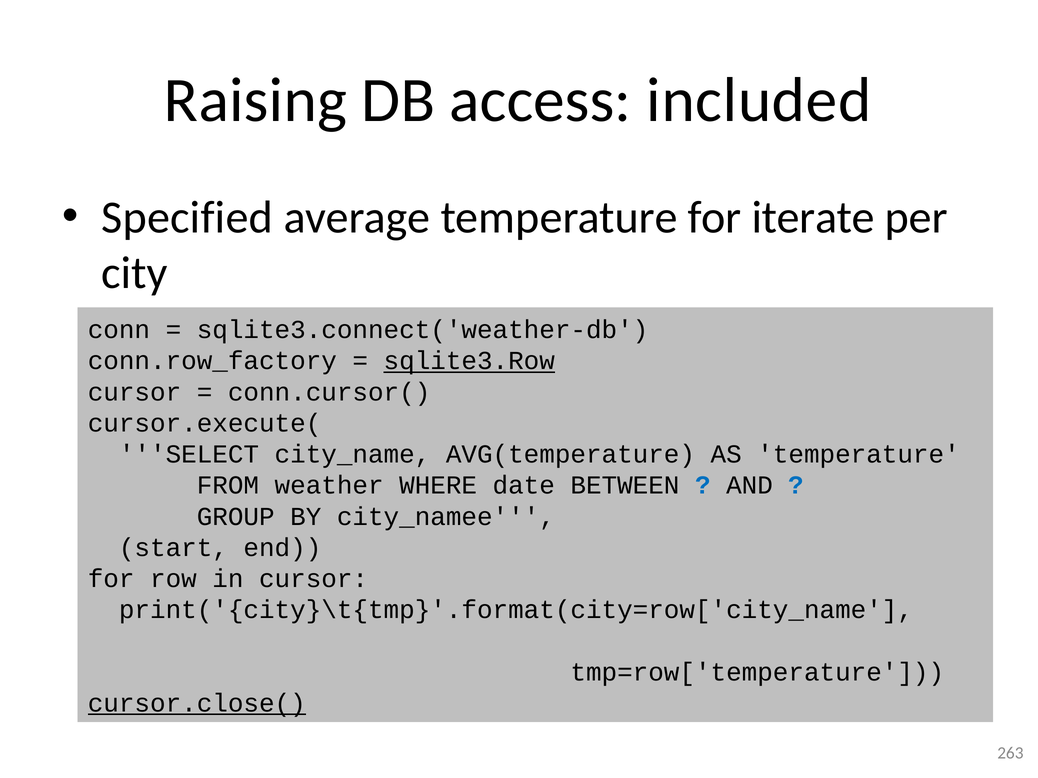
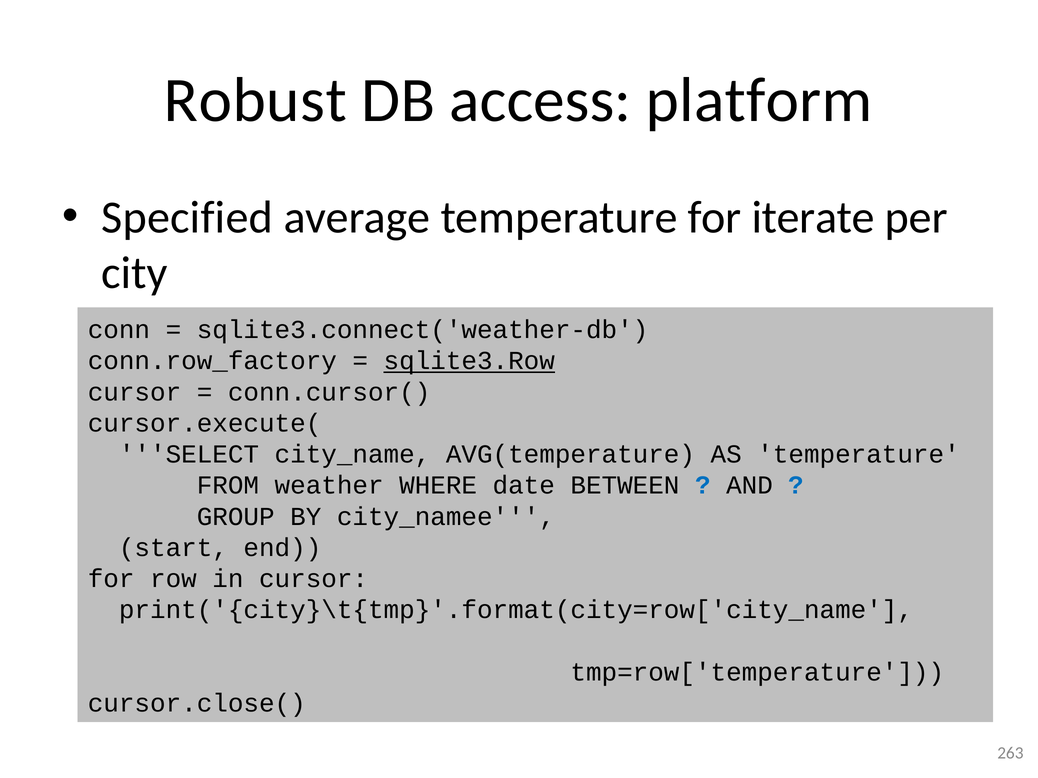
Raising: Raising -> Robust
included: included -> platform
cursor.close( underline: present -> none
